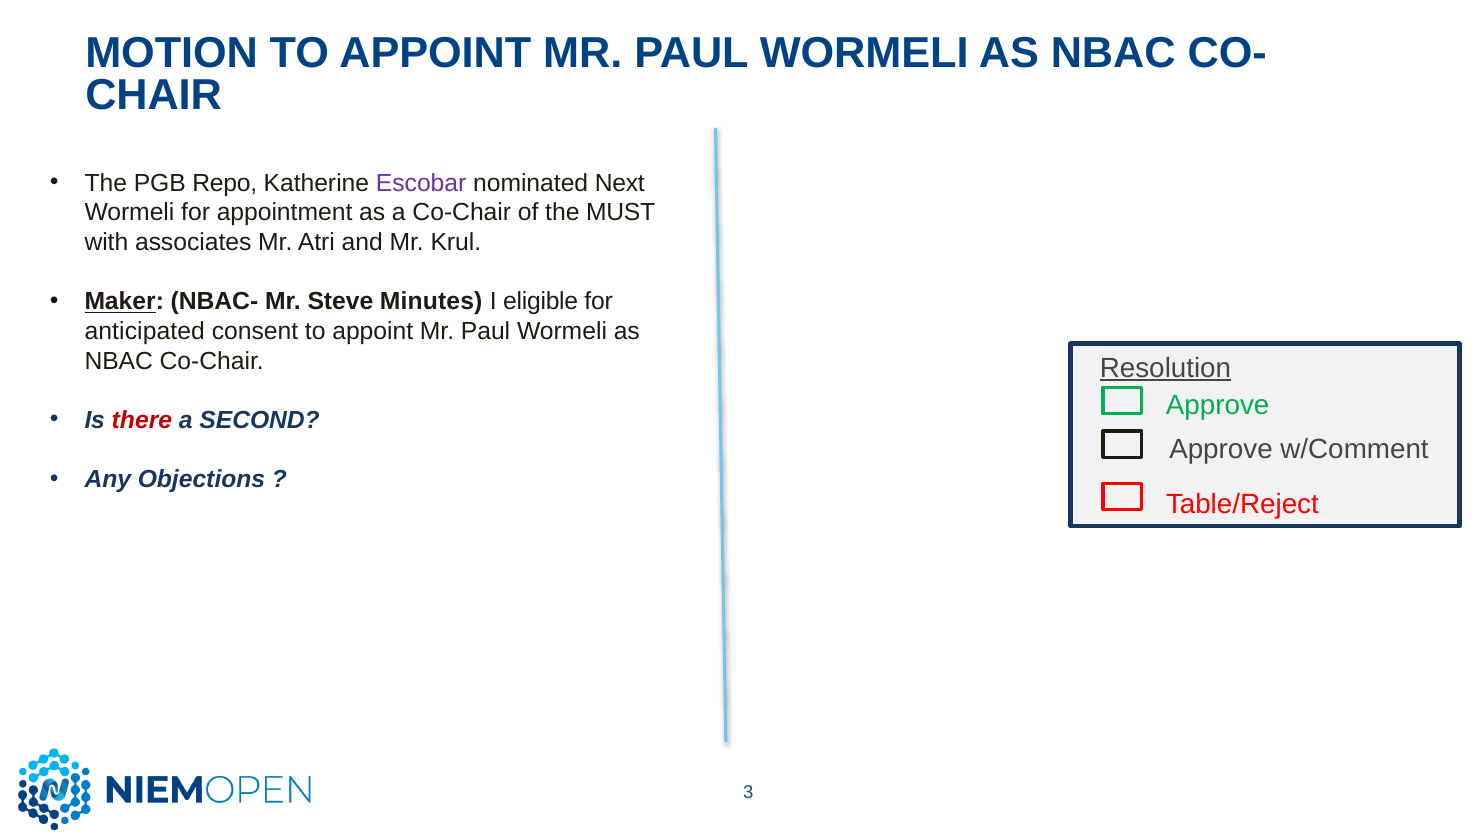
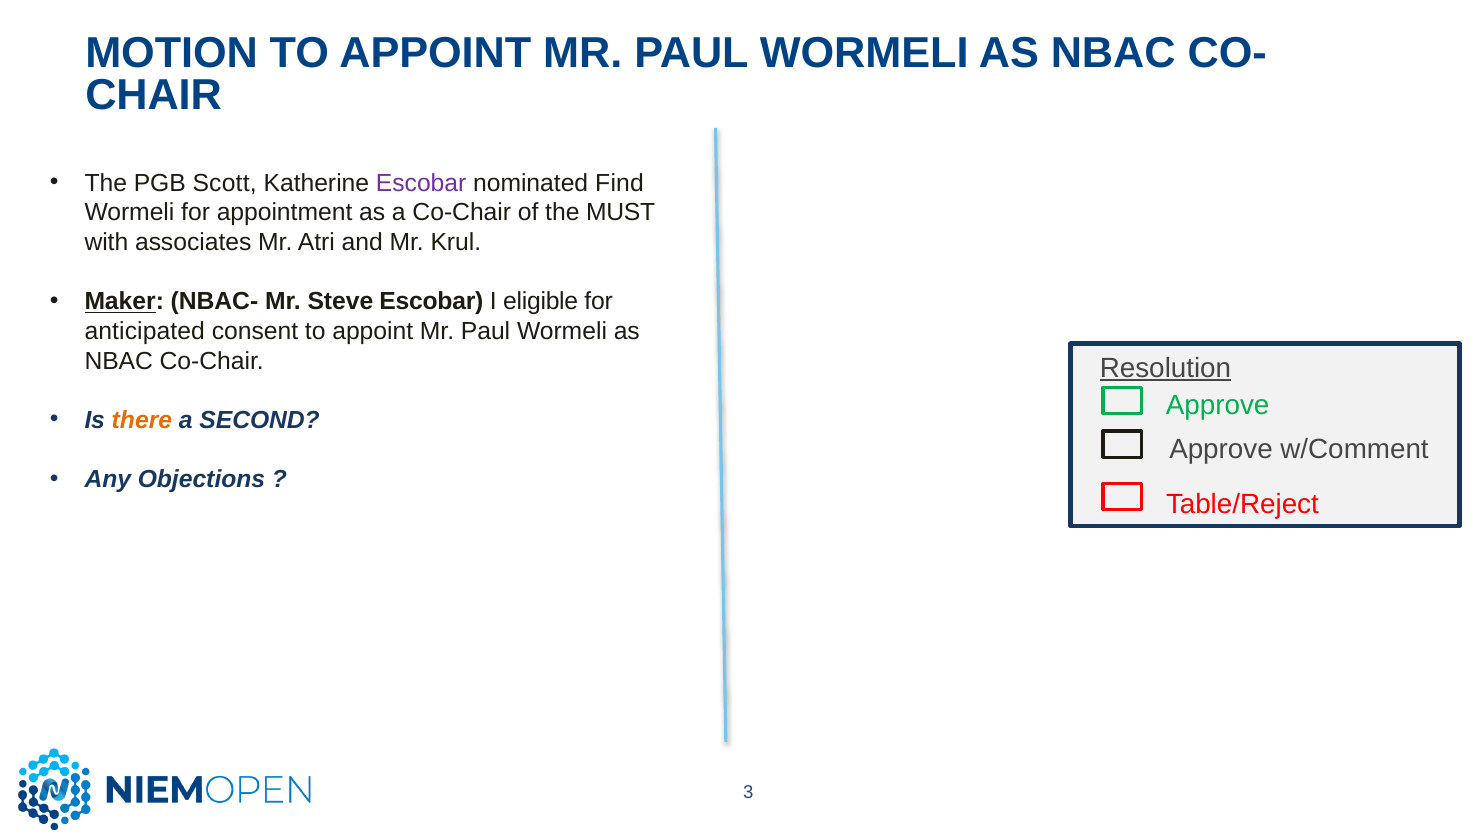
Repo: Repo -> Scott
Next: Next -> Find
Steve Minutes: Minutes -> Escobar
there colour: red -> orange
